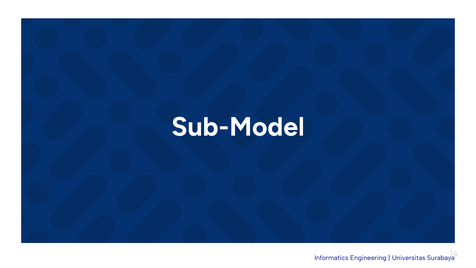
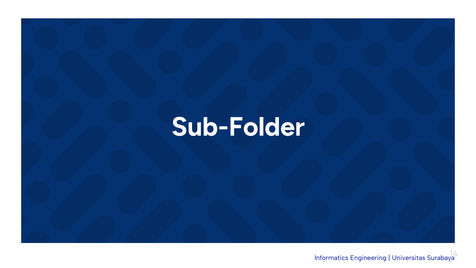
Sub-Model: Sub-Model -> Sub-Folder
